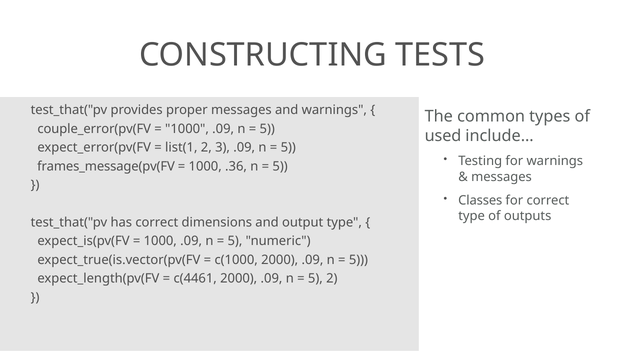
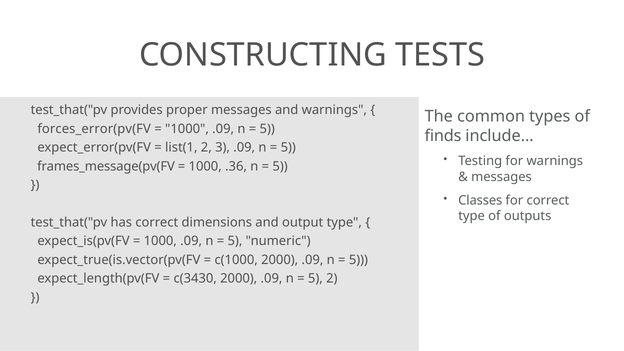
couple_error(pv(FV: couple_error(pv(FV -> forces_error(pv(FV
used: used -> finds
c(4461: c(4461 -> c(3430
